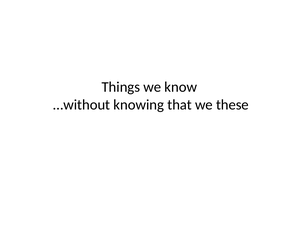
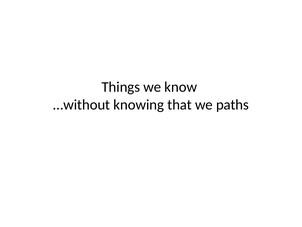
these: these -> paths
